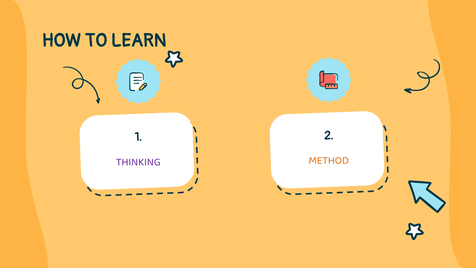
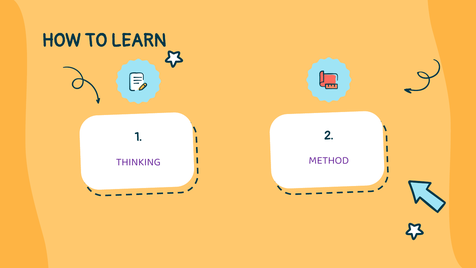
METHOD colour: orange -> purple
